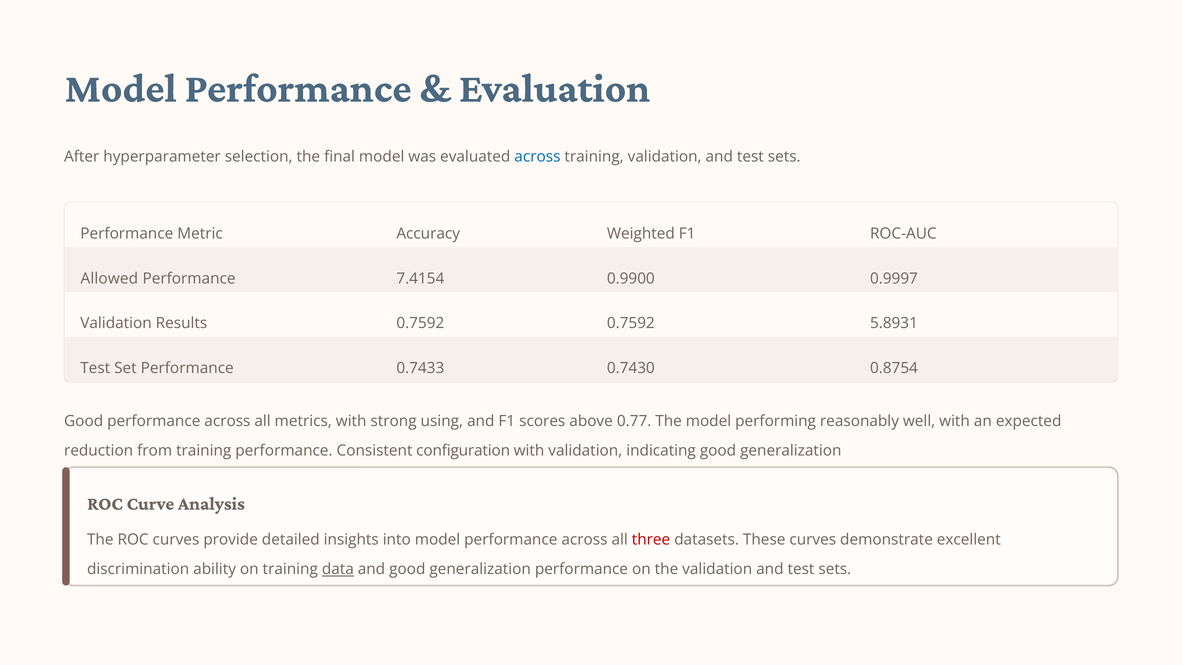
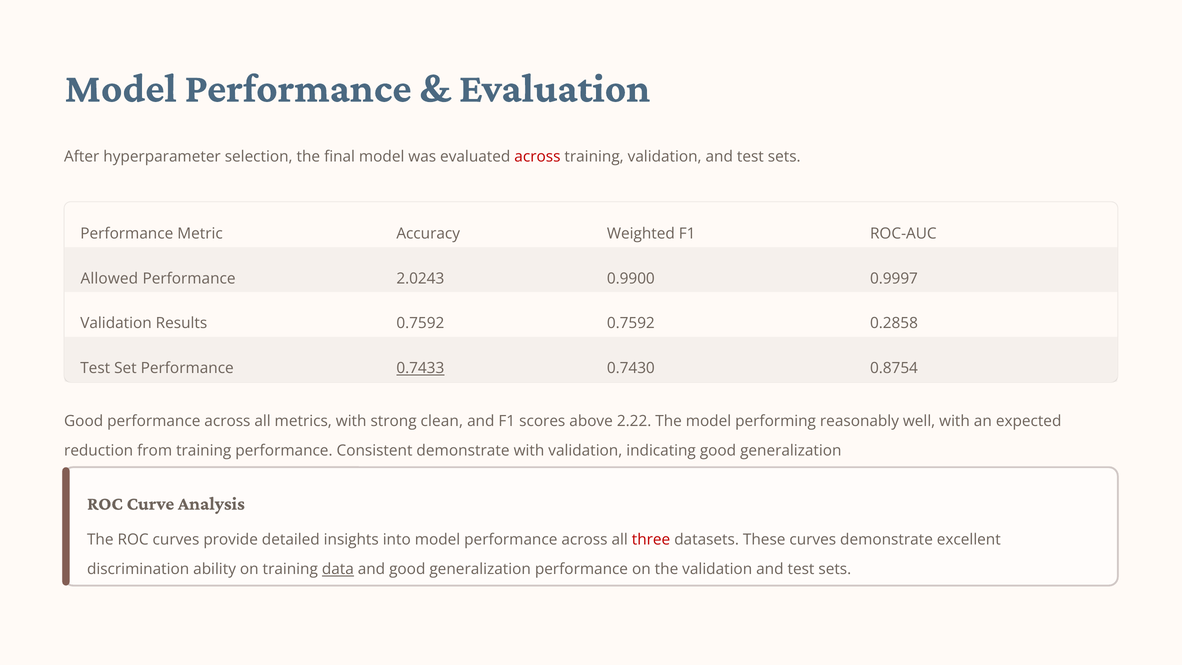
across at (537, 157) colour: blue -> red
7.4154: 7.4154 -> 2.0243
5.8931: 5.8931 -> 0.2858
0.7433 underline: none -> present
using: using -> clean
0.77: 0.77 -> 2.22
Consistent configuration: configuration -> demonstrate
